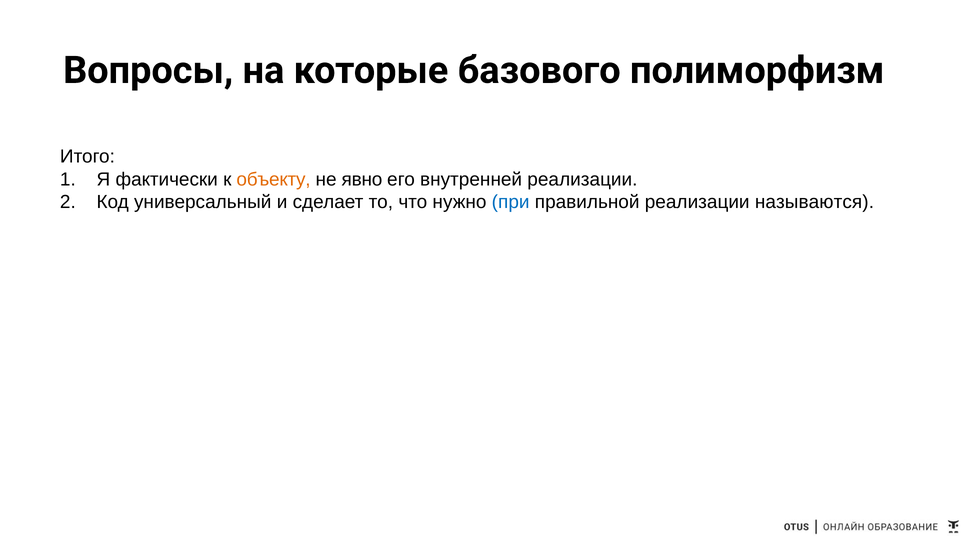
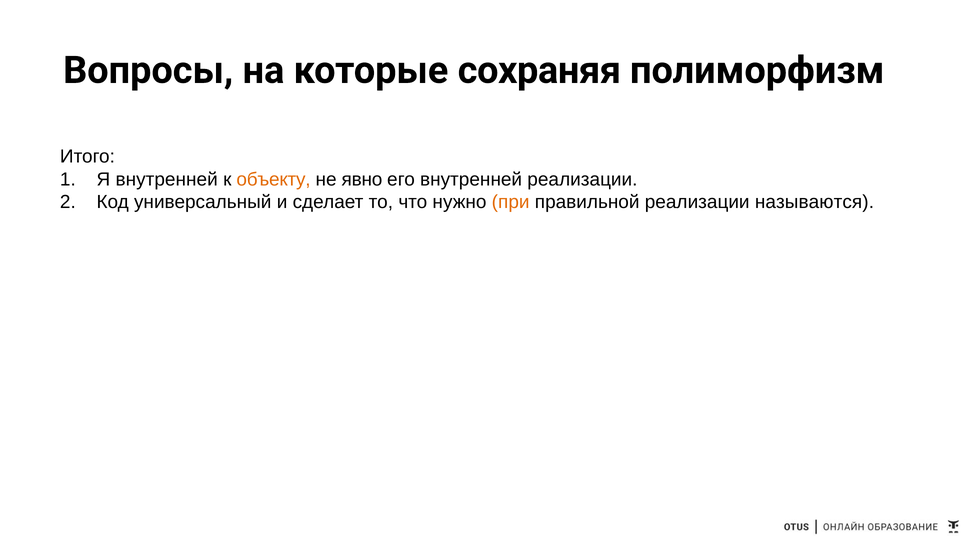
базового: базового -> сохраняя
Я фактически: фактически -> внутренней
при colour: blue -> orange
